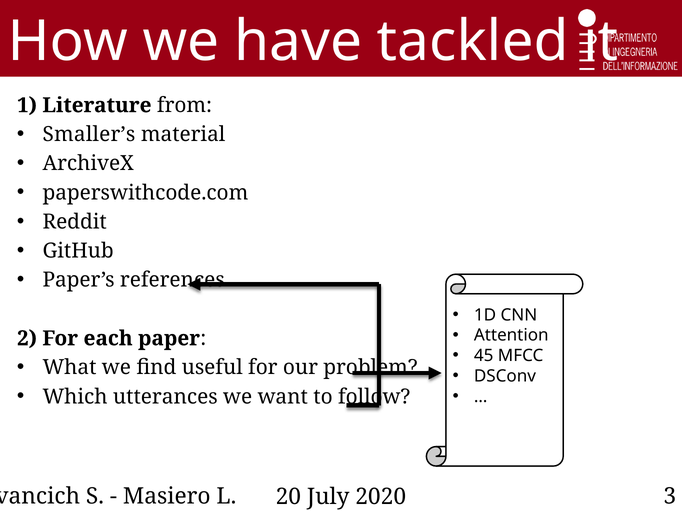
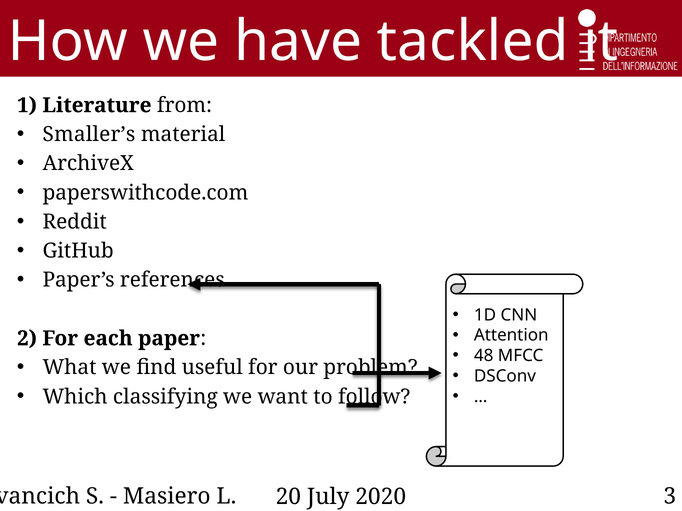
45: 45 -> 48
utterances: utterances -> classifying
